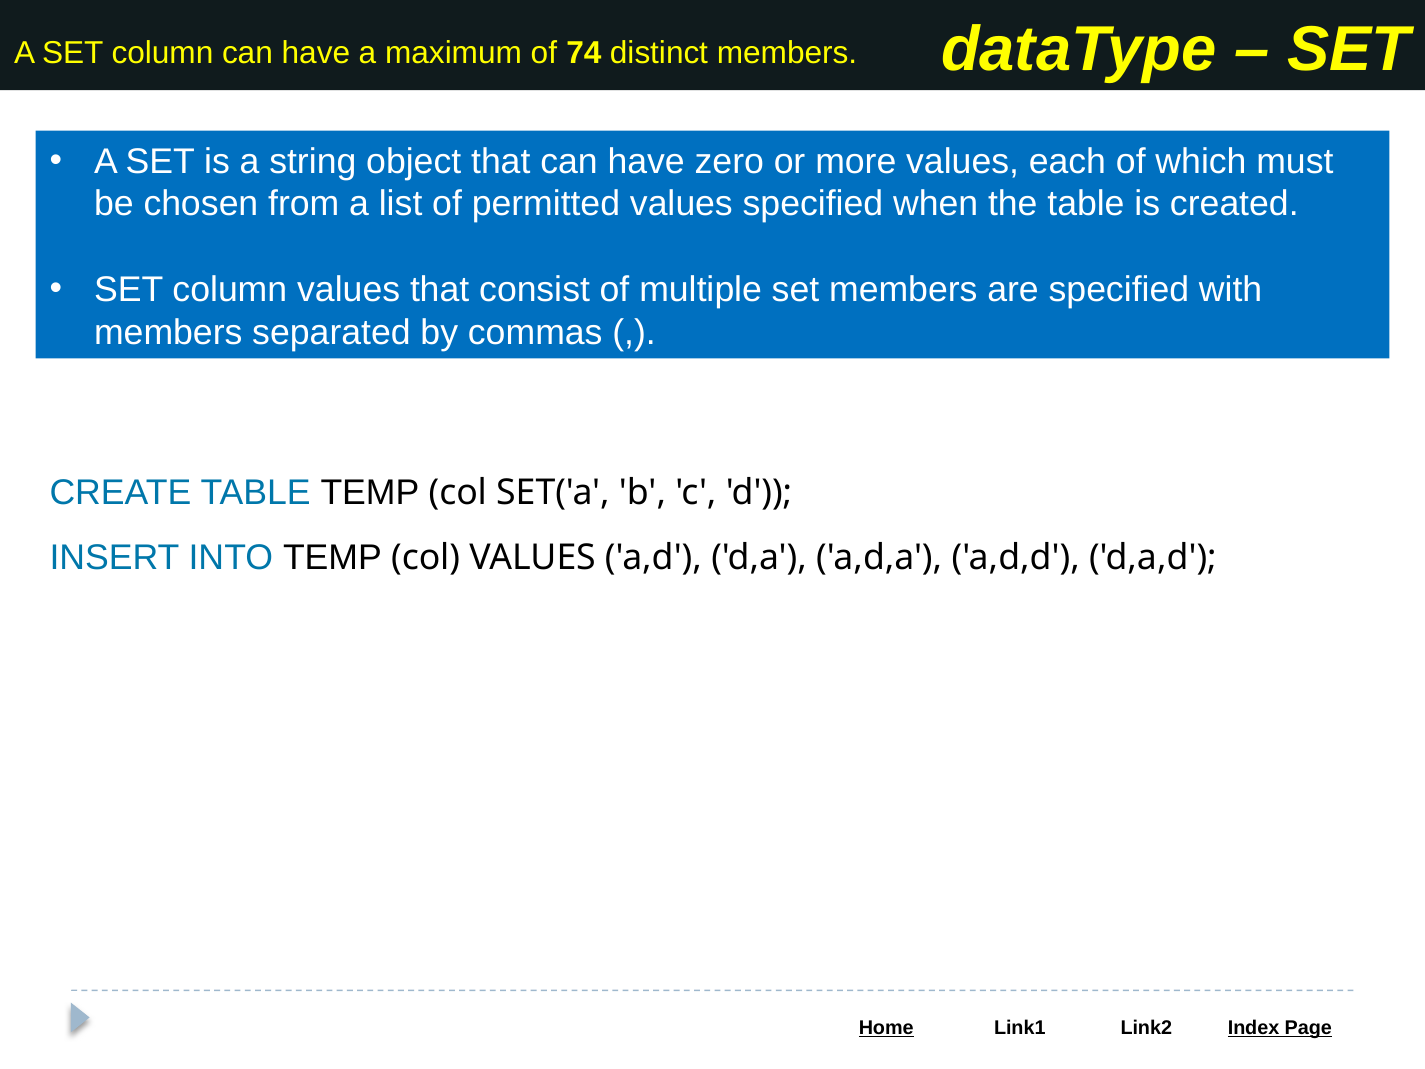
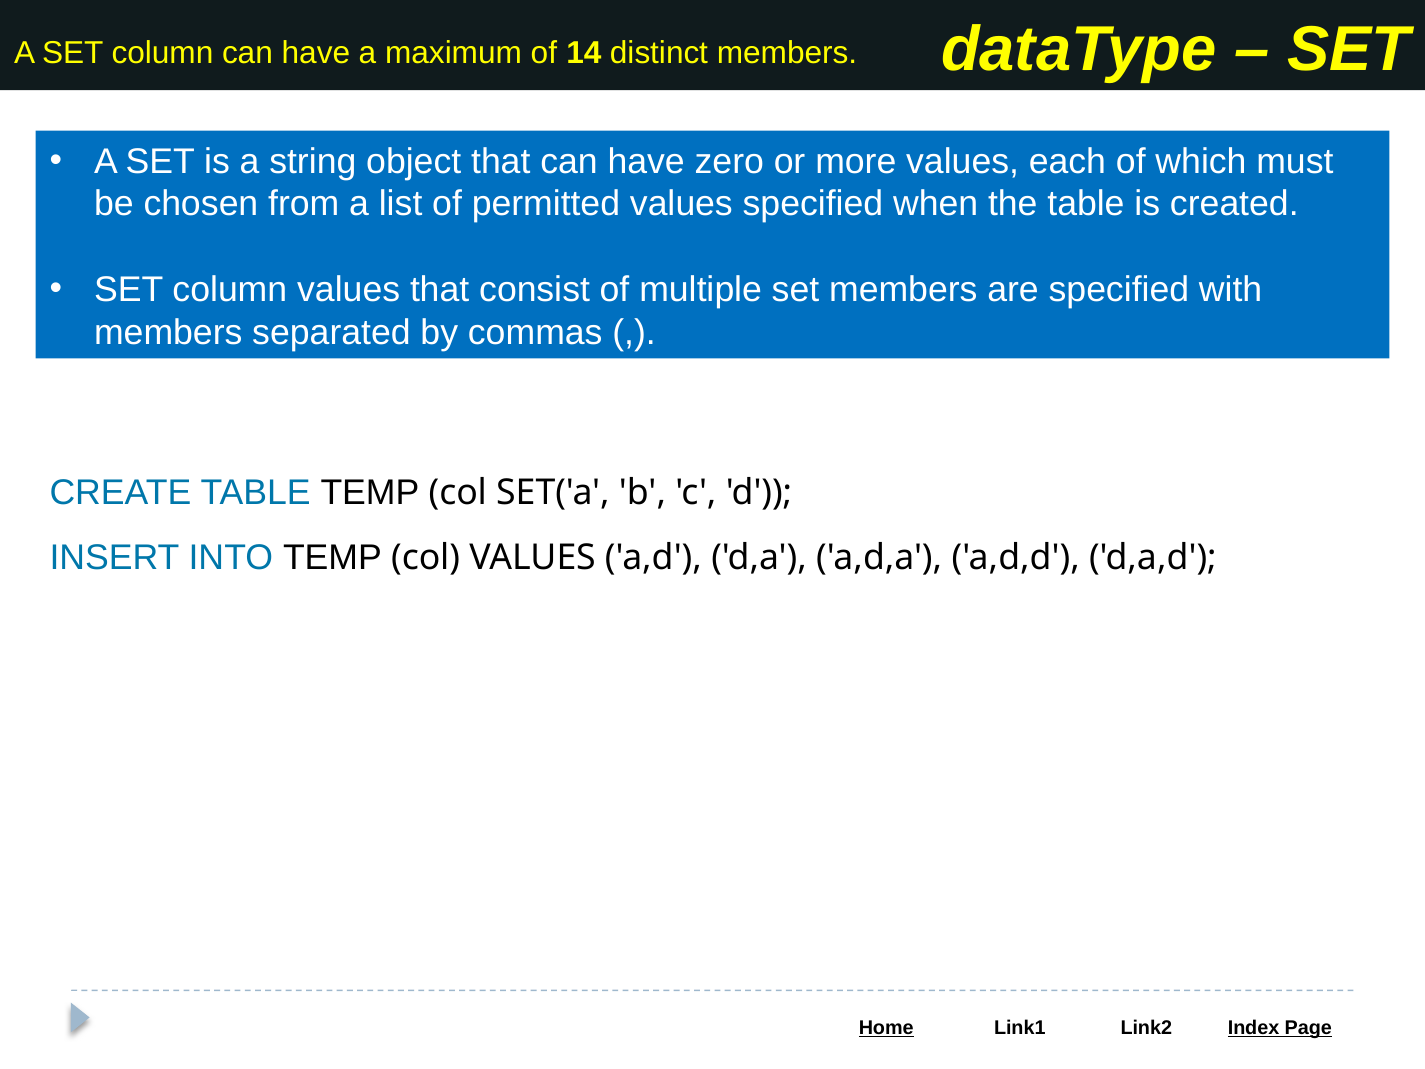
74: 74 -> 14
